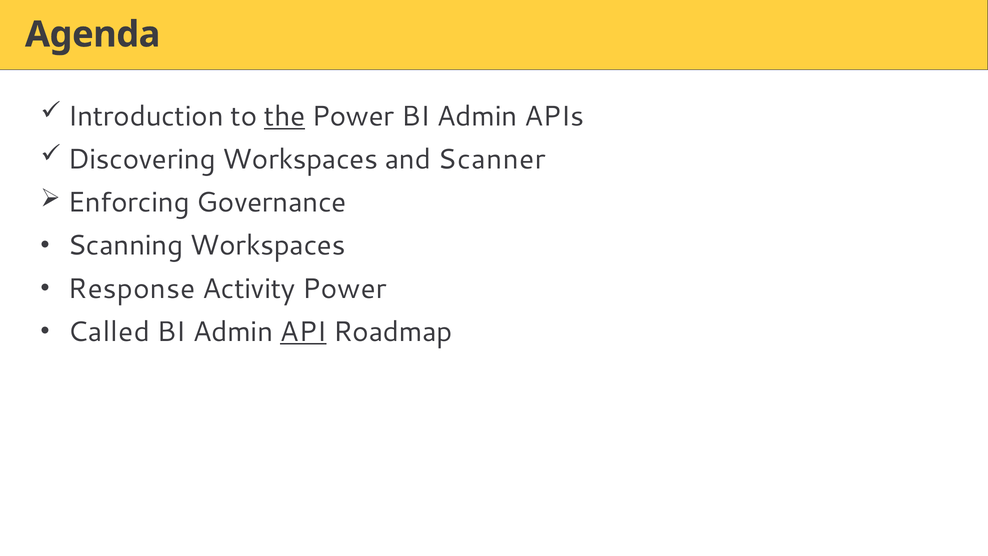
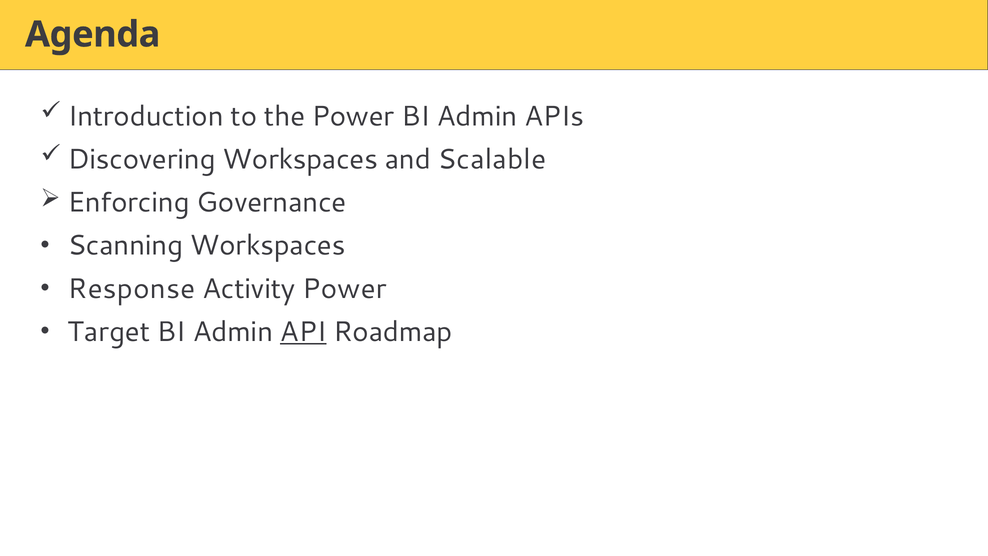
the underline: present -> none
Scanner: Scanner -> Scalable
Called: Called -> Target
